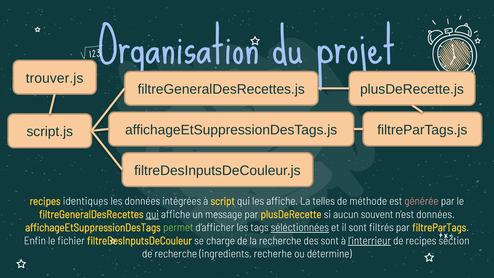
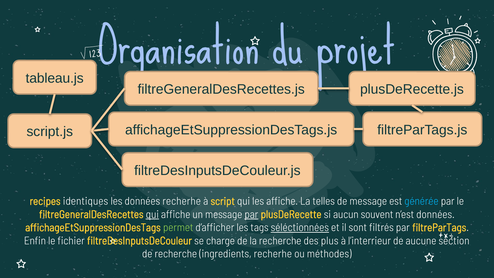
trouver.js: trouver.js -> tableau.js
données intégrées: intégrées -> recherhe
de méthode: méthode -> message
générée colour: pink -> light blue
par at (251, 214) underline: none -> present
des sont: sont -> plus
l’interrieur underline: present -> none
de recipes: recipes -> aucune
détermine: détermine -> méthodes
